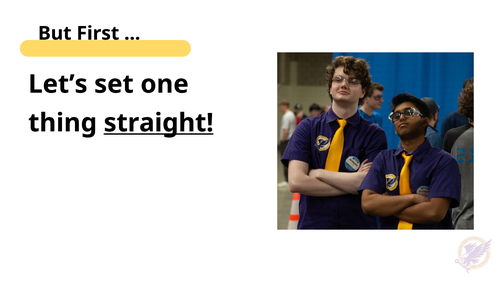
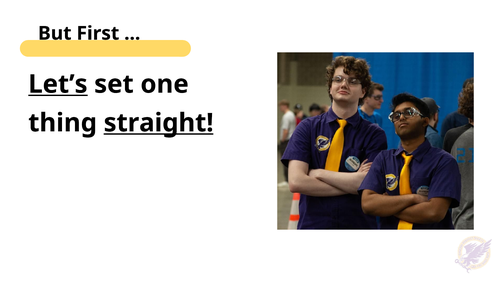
Let’s underline: none -> present
